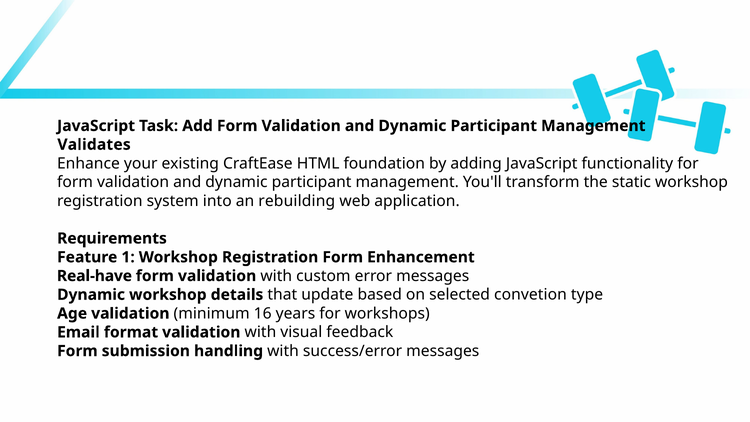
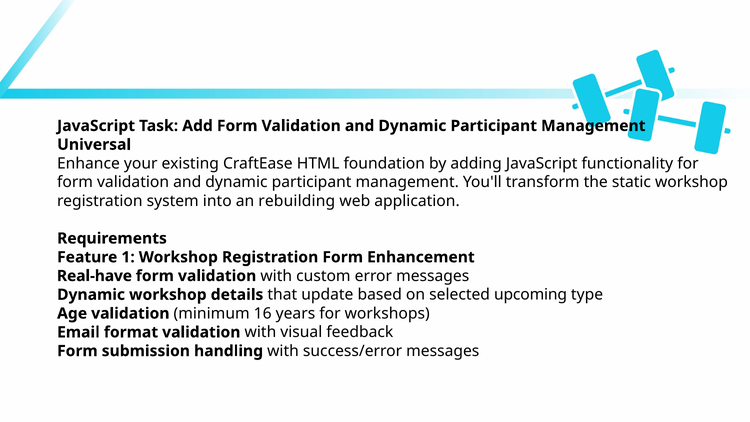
Validates: Validates -> Universal
convetion: convetion -> upcoming
